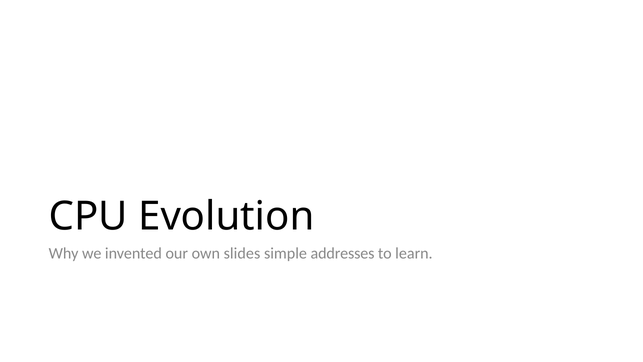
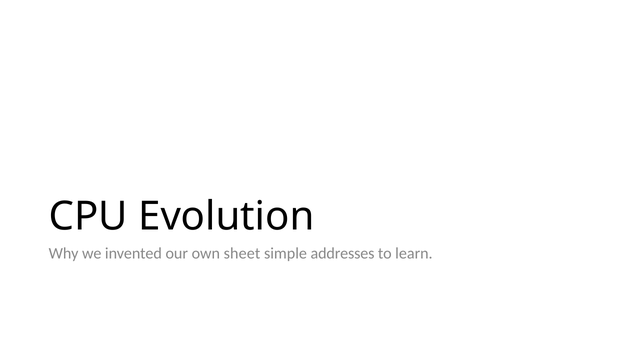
slides: slides -> sheet
